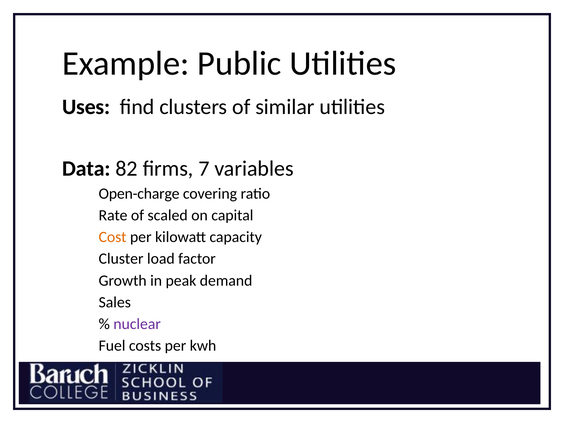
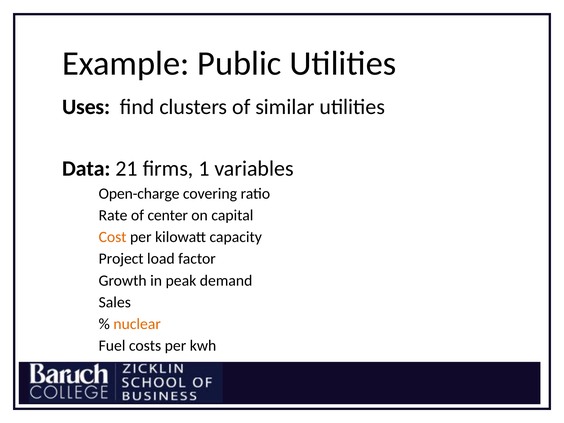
82: 82 -> 21
7: 7 -> 1
scaled: scaled -> center
Cluster: Cluster -> Project
nuclear colour: purple -> orange
